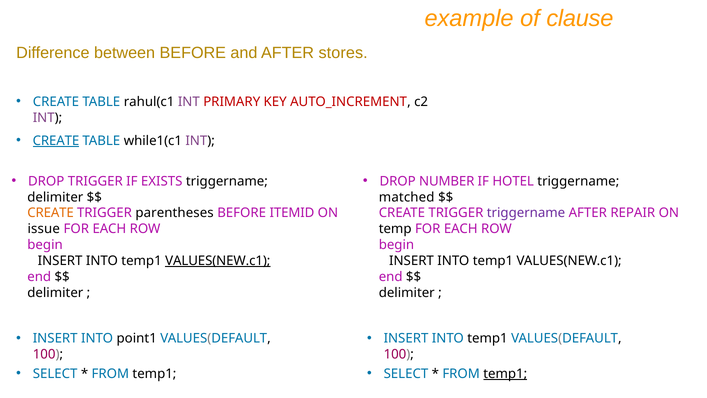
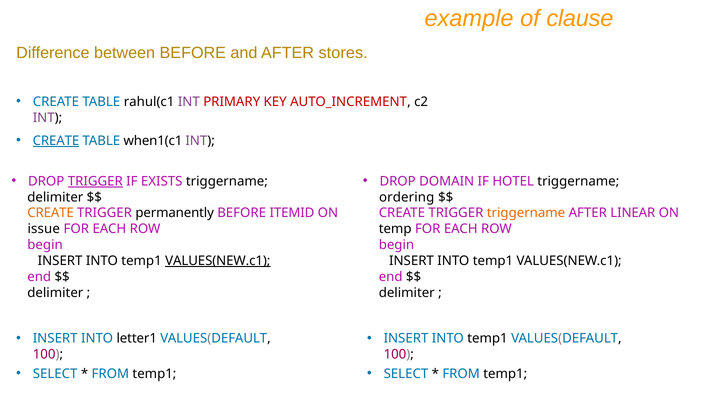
while1(c1: while1(c1 -> when1(c1
TRIGGER at (95, 181) underline: none -> present
NUMBER: NUMBER -> DOMAIN
matched: matched -> ordering
parentheses: parentheses -> permanently
triggername at (526, 213) colour: purple -> orange
REPAIR: REPAIR -> LINEAR
point1: point1 -> letter1
temp1 at (505, 373) underline: present -> none
